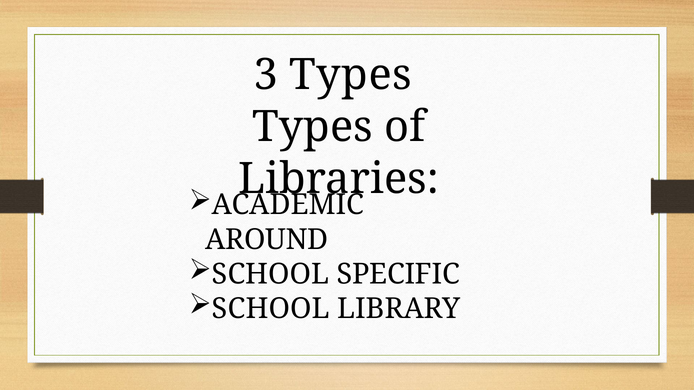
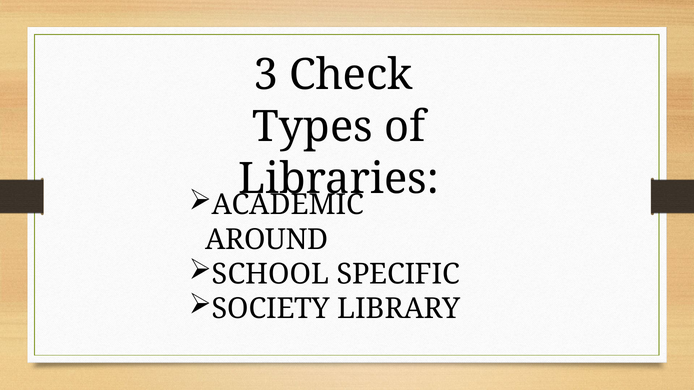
3 Types: Types -> Check
SCHOOL at (271, 309): SCHOOL -> SOCIETY
